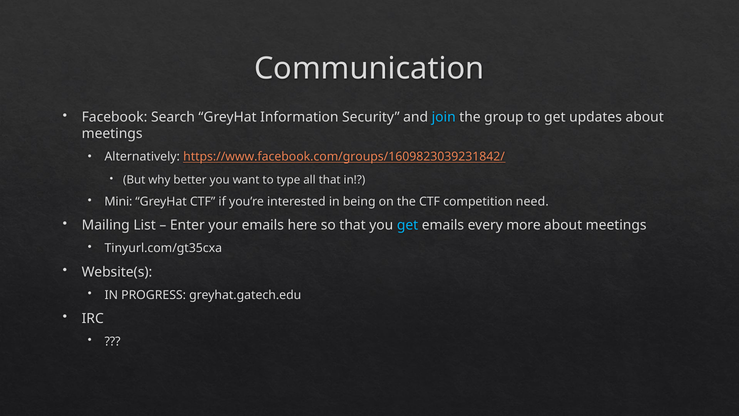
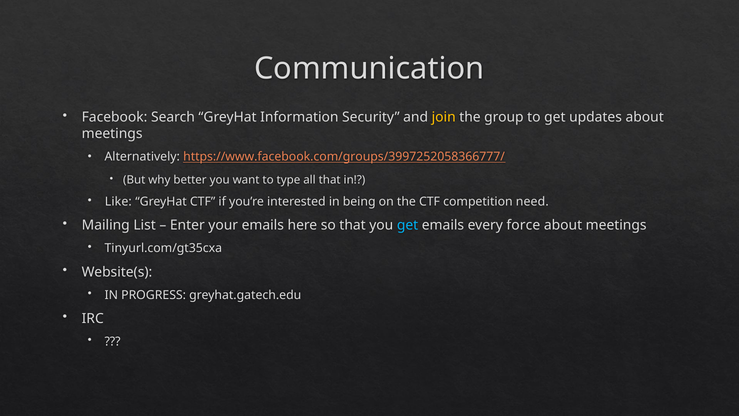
join colour: light blue -> yellow
https://www.facebook.com/groups/1609823039231842/: https://www.facebook.com/groups/1609823039231842/ -> https://www.facebook.com/groups/3997252058366777/
Mini: Mini -> Like
more: more -> force
